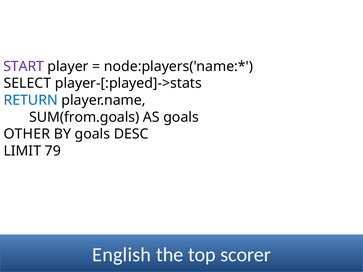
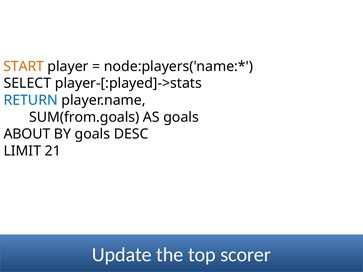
START colour: purple -> orange
OTHER: OTHER -> ABOUT
79: 79 -> 21
English: English -> Update
